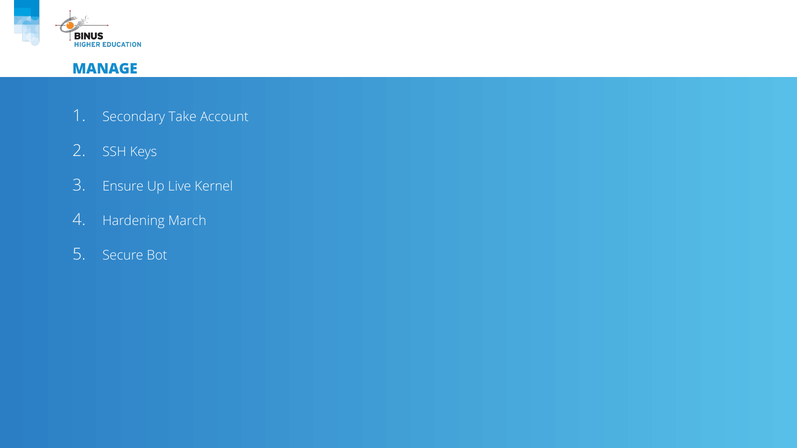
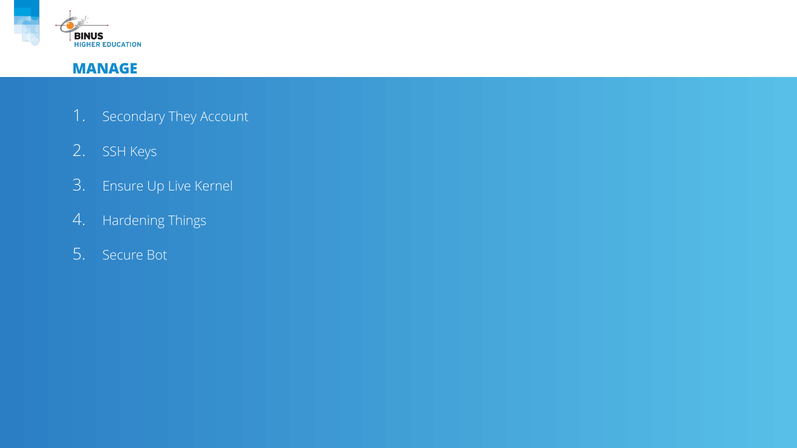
Take: Take -> They
March: March -> Things
